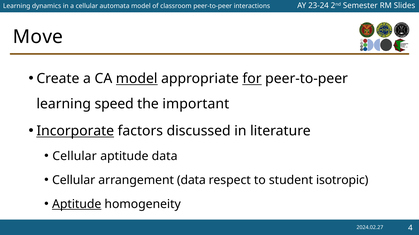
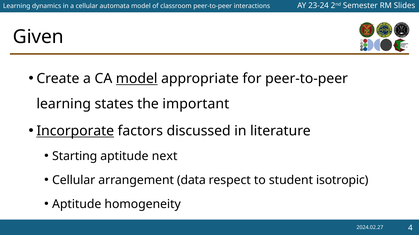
Move: Move -> Given
for underline: present -> none
speed: speed -> states
Cellular at (75, 156): Cellular -> Starting
aptitude data: data -> next
Aptitude at (77, 205) underline: present -> none
